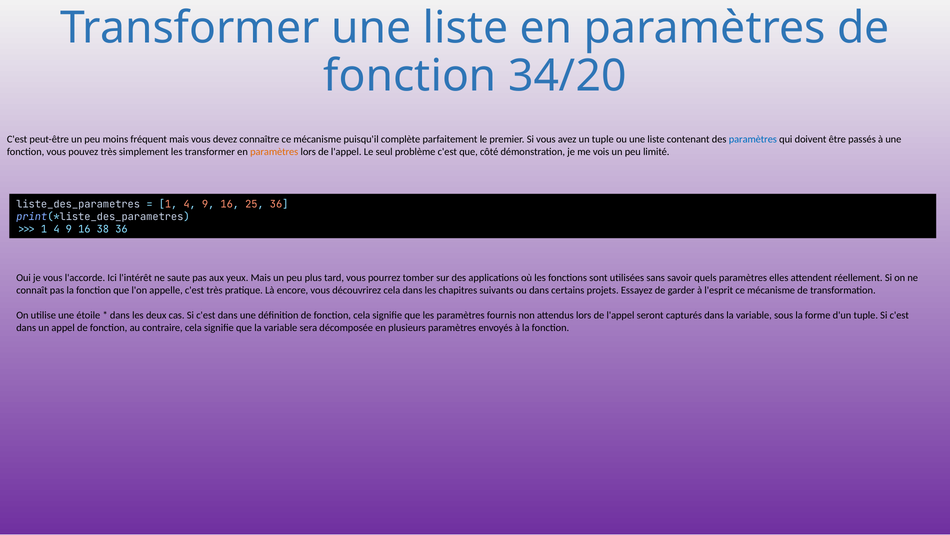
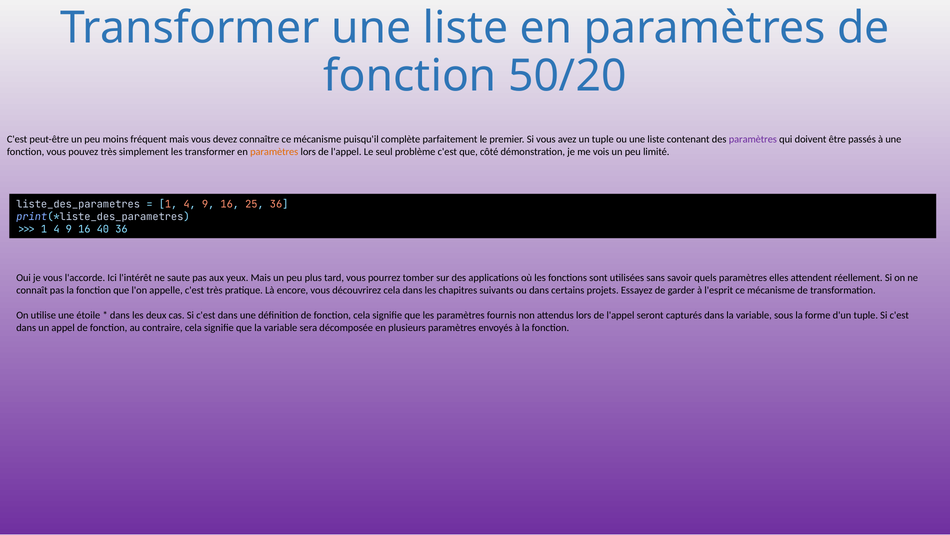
34/20: 34/20 -> 50/20
paramètres at (753, 139) colour: blue -> purple
38: 38 -> 40
